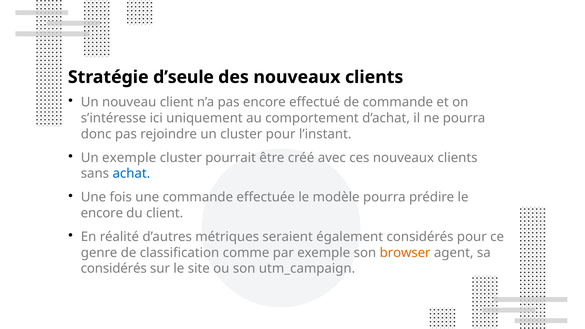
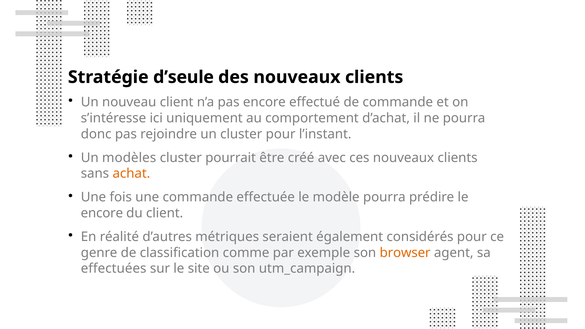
Un exemple: exemple -> modèles
achat colour: blue -> orange
considérés at (114, 269): considérés -> effectuées
